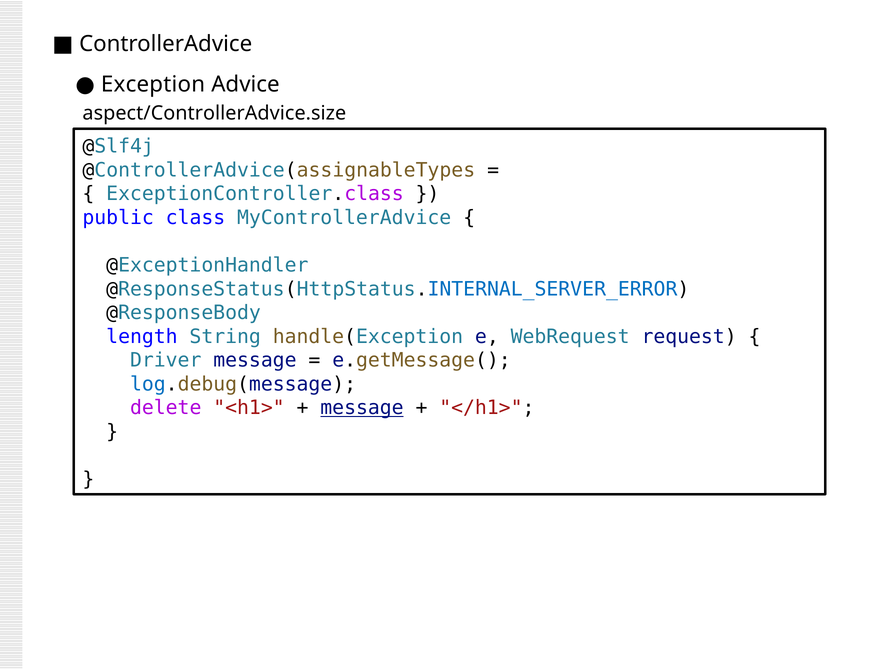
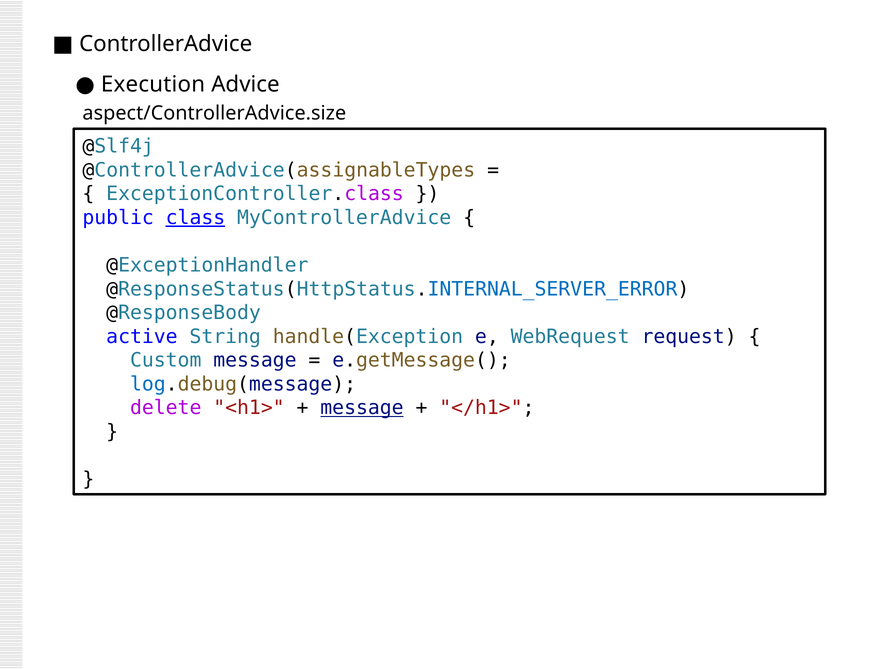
Exception: Exception -> Execution
class underline: none -> present
length: length -> active
Driver: Driver -> Custom
